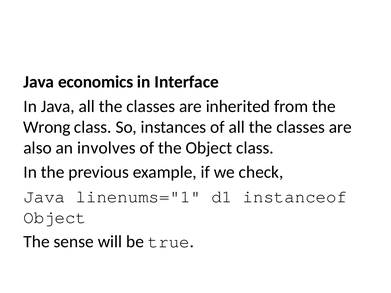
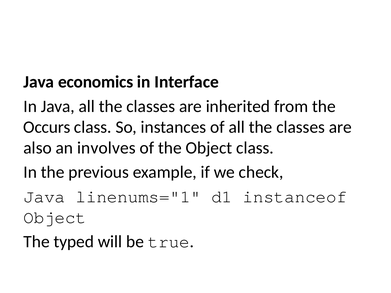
Wrong: Wrong -> Occurs
sense: sense -> typed
